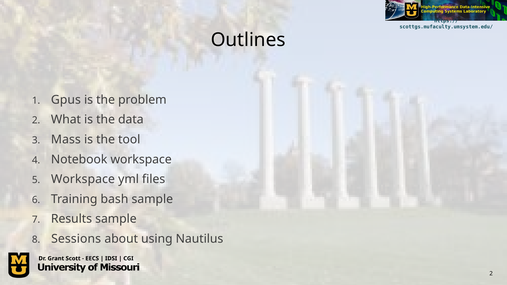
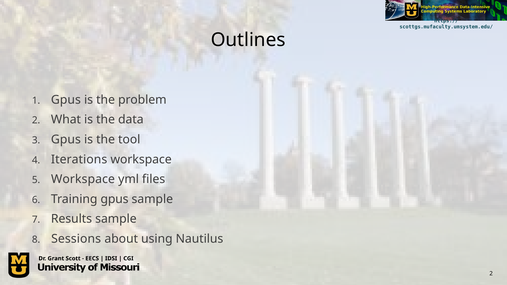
Mass at (66, 140): Mass -> Gpus
Notebook: Notebook -> Iterations
Training bash: bash -> gpus
